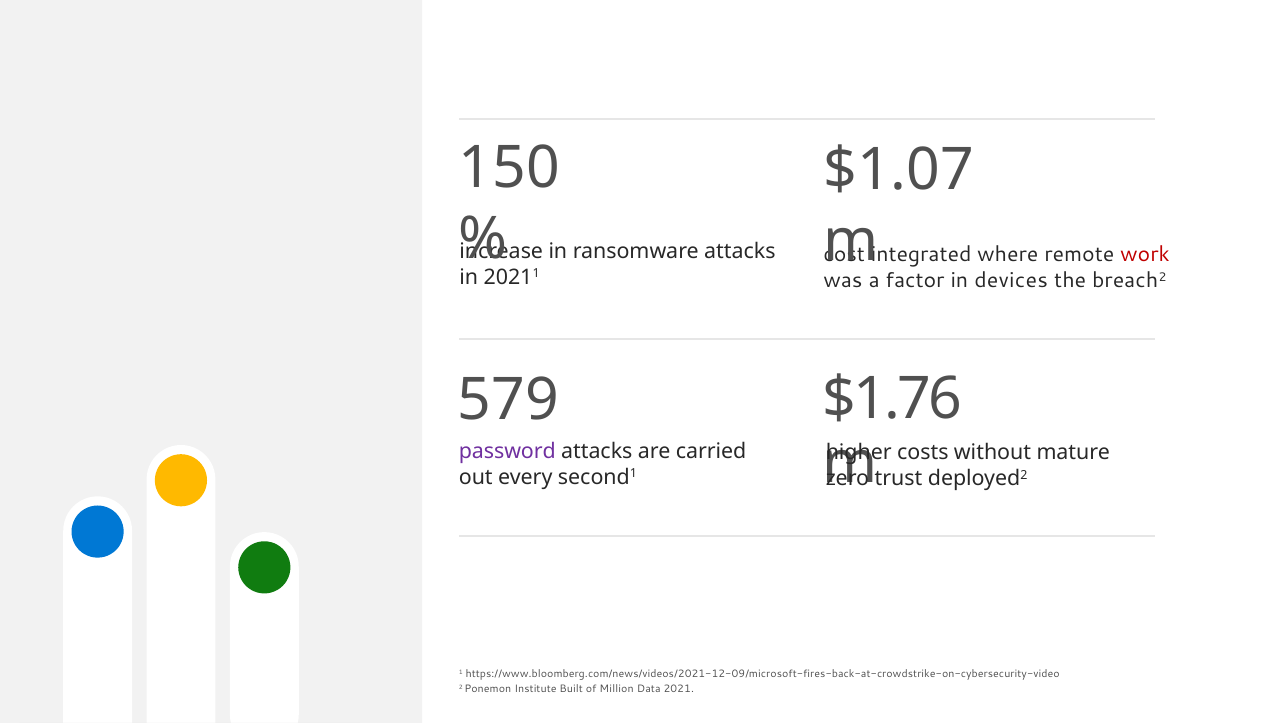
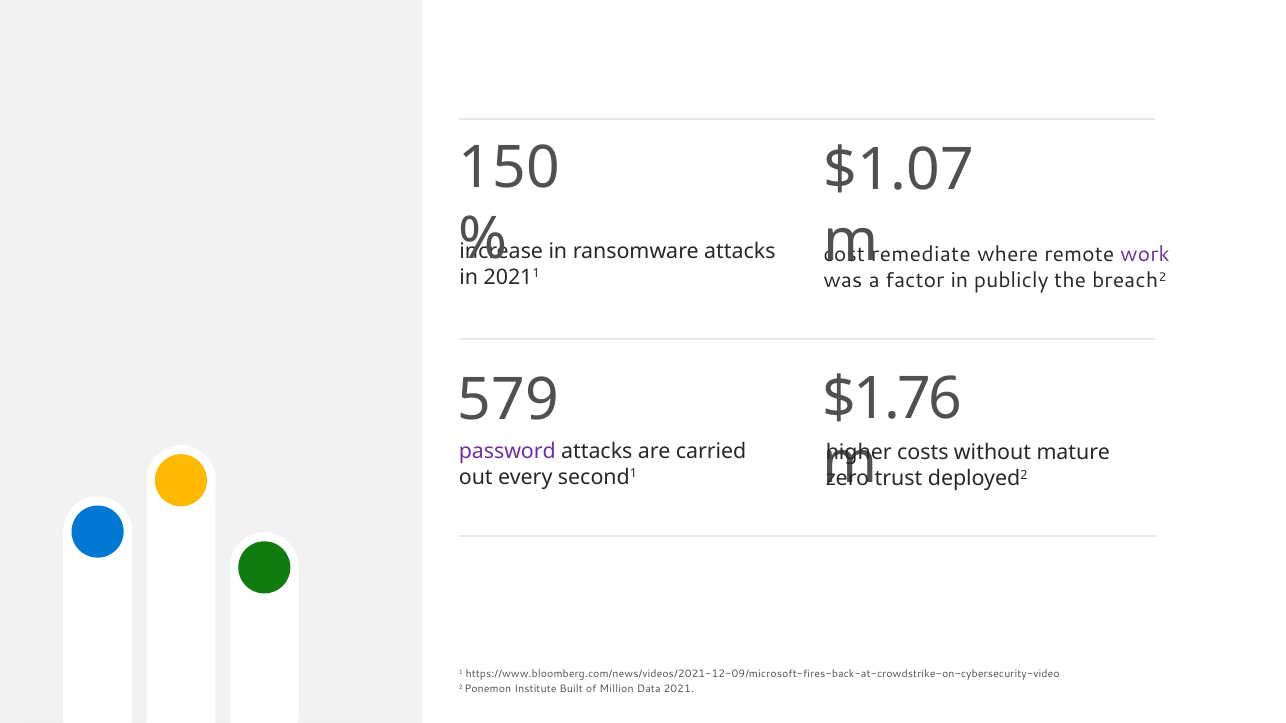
integrated: integrated -> remediate
work colour: red -> purple
devices: devices -> publicly
